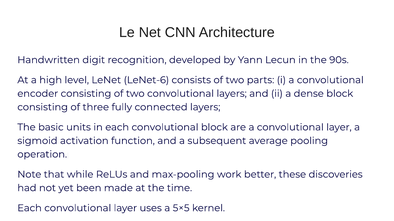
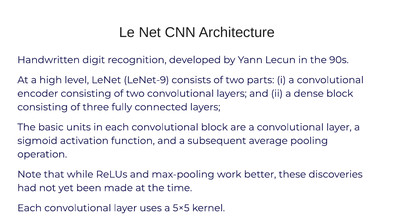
LeNet-6: LeNet-6 -> LeNet-9
